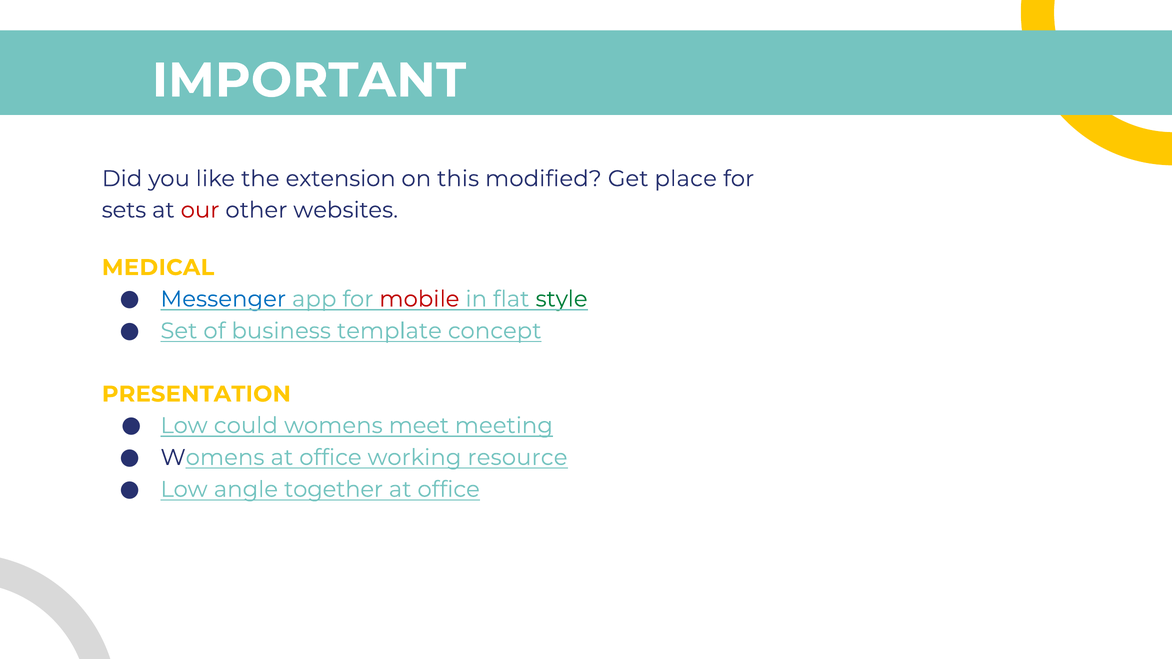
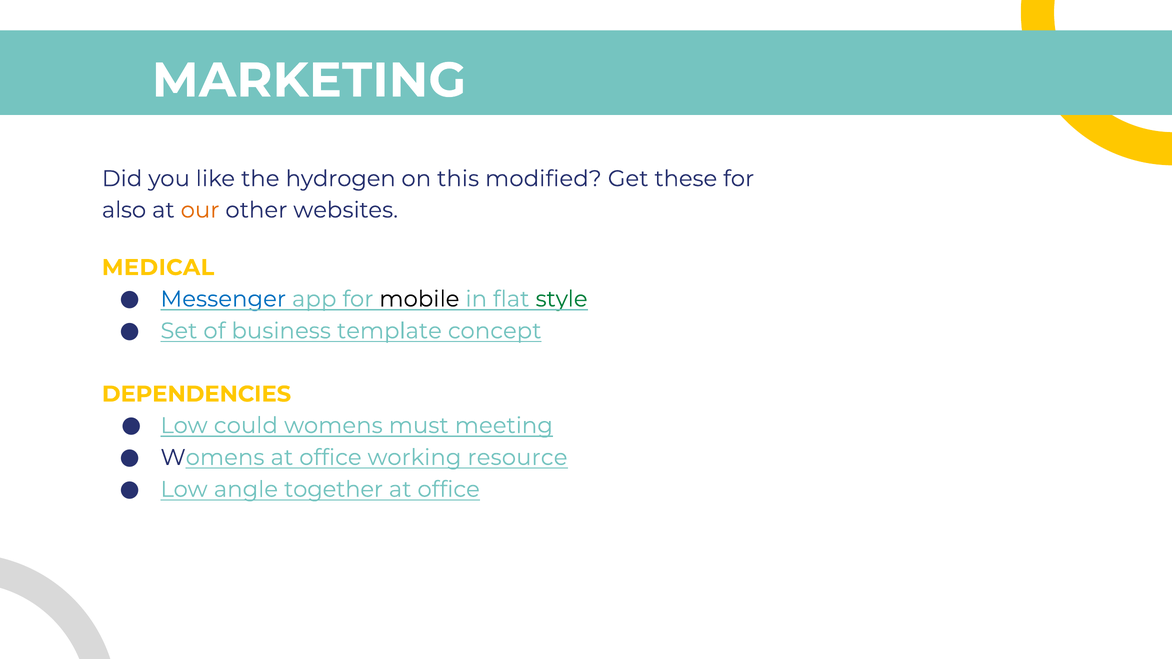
IMPORTANT: IMPORTANT -> MARKETING
extension: extension -> hydrogen
place: place -> these
sets: sets -> also
our colour: red -> orange
mobile colour: red -> black
PRESENTATION: PRESENTATION -> DEPENDENCIES
meet: meet -> must
